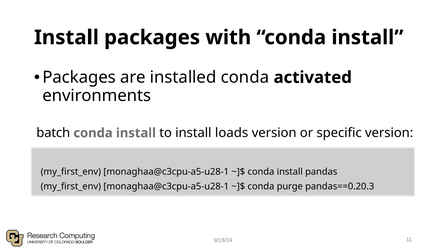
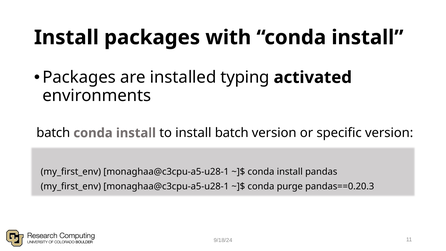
installed conda: conda -> typing
install loads: loads -> batch
